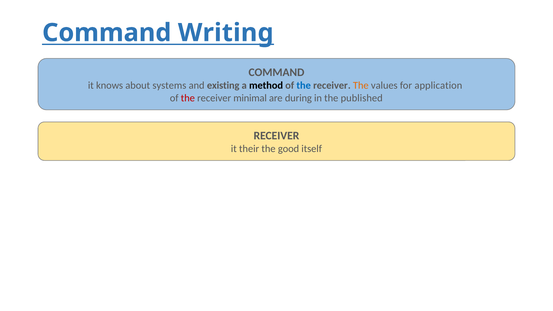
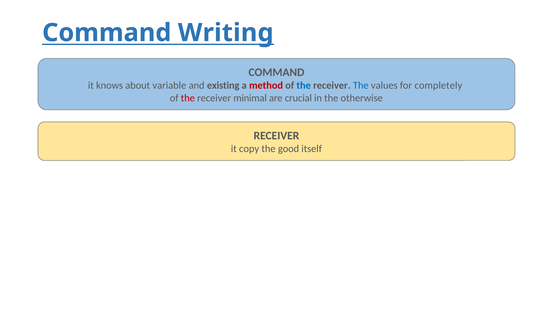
systems: systems -> variable
method colour: black -> red
The at (361, 86) colour: orange -> blue
application: application -> completely
during: during -> crucial
published: published -> otherwise
their: their -> copy
